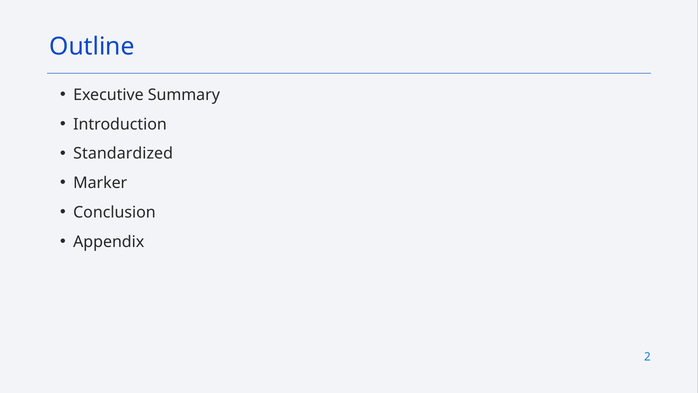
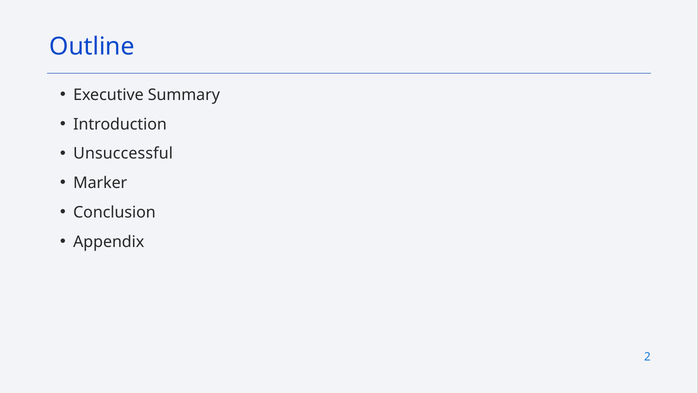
Standardized: Standardized -> Unsuccessful
